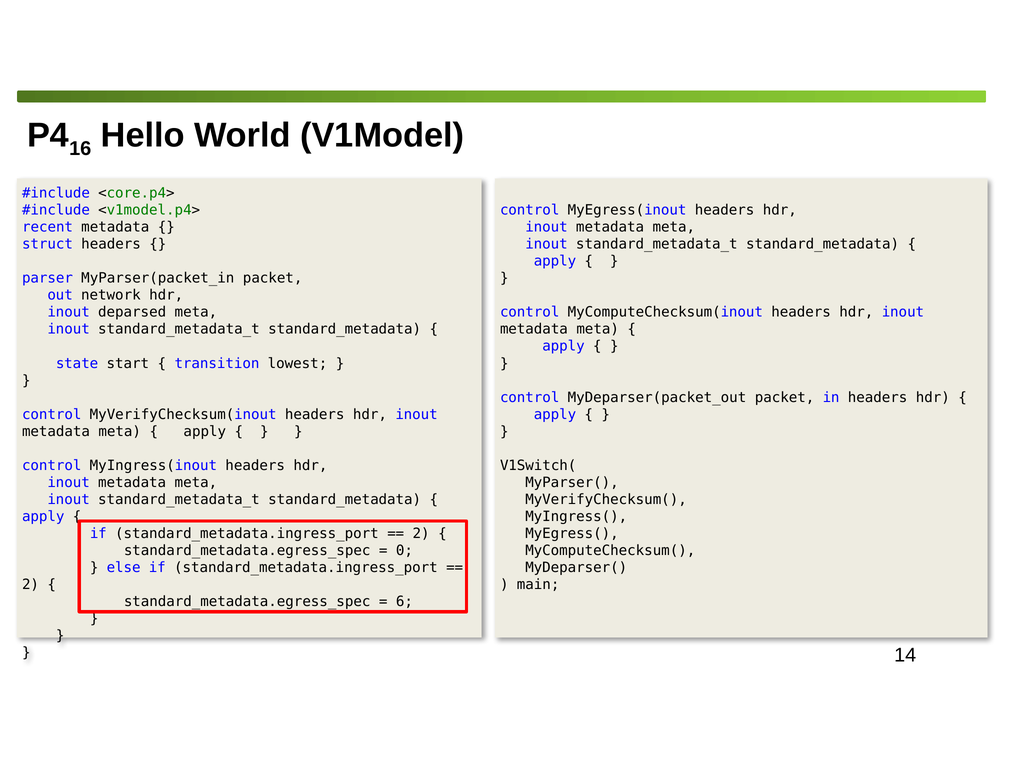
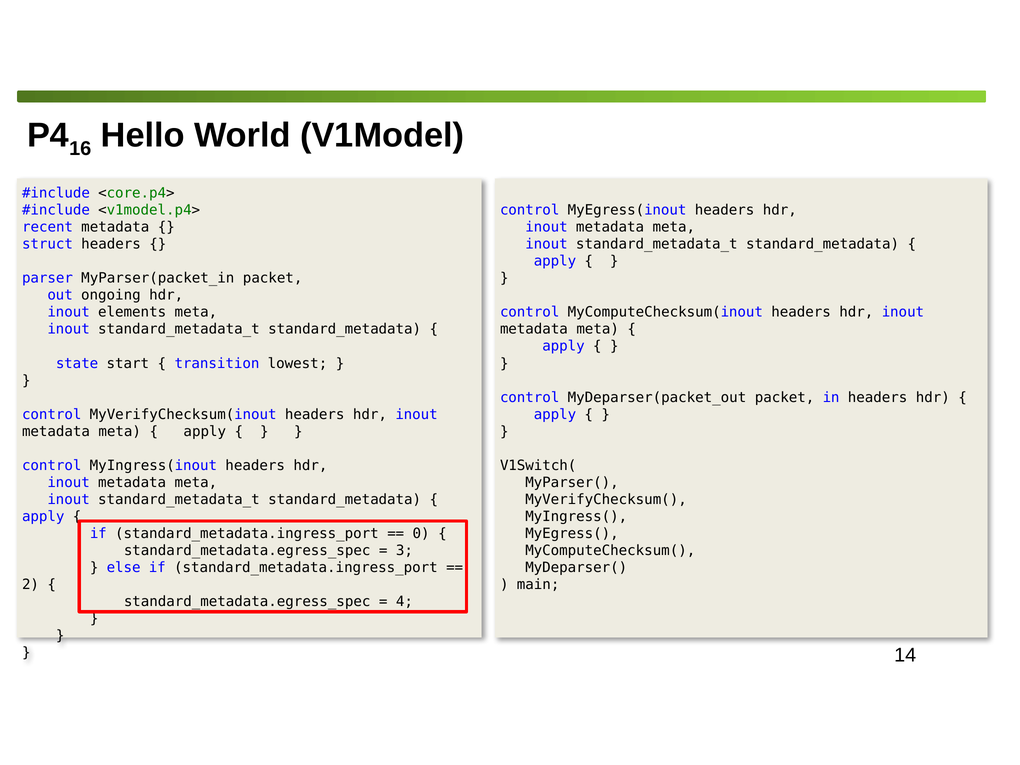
network: network -> ongoing
deparsed: deparsed -> elements
2 at (421, 534): 2 -> 0
0: 0 -> 3
6: 6 -> 4
